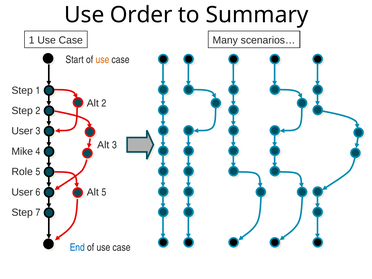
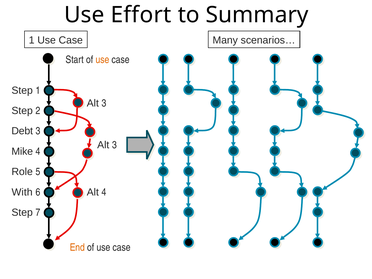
Order: Order -> Effort
2 at (104, 103): 2 -> 3
User at (22, 131): User -> Debt
User at (22, 192): User -> With
Alt 5: 5 -> 4
End colour: blue -> orange
